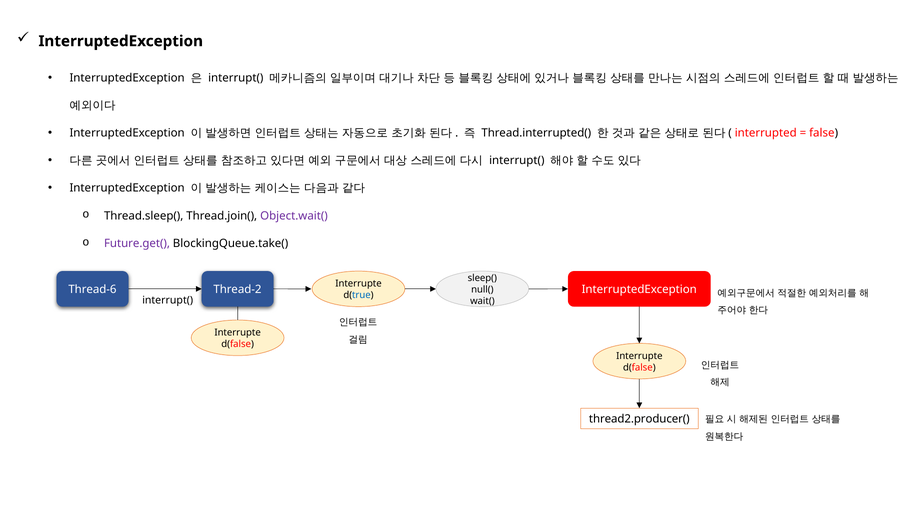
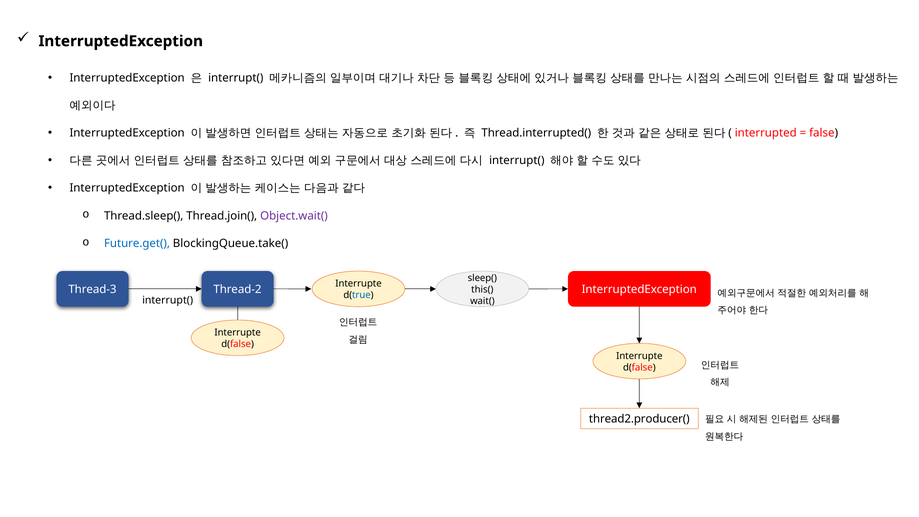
Future.get( colour: purple -> blue
Thread-6: Thread-6 -> Thread-3
null(: null( -> this(
